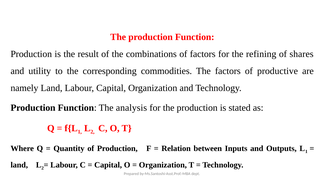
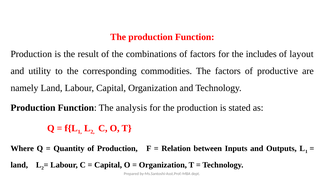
refining: refining -> includes
shares: shares -> layout
